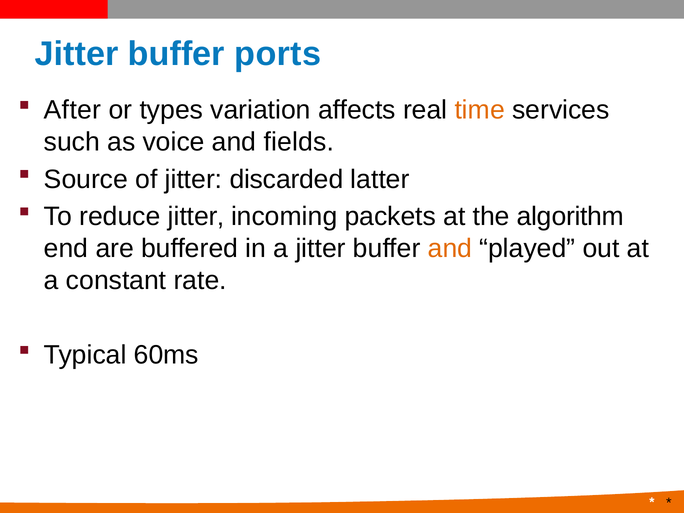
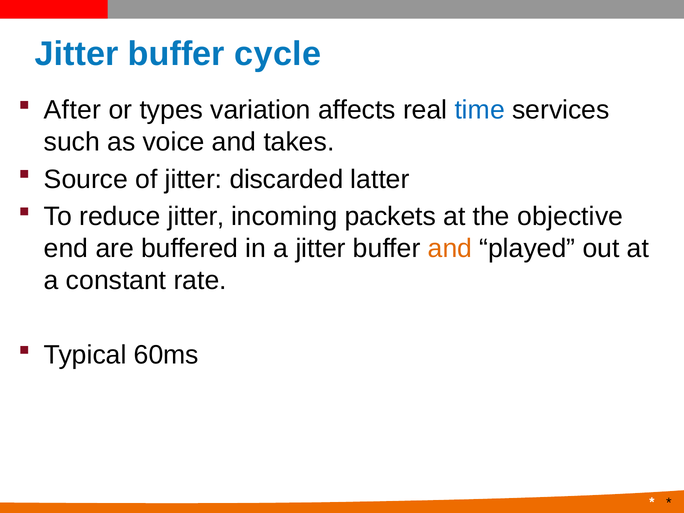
ports: ports -> cycle
time colour: orange -> blue
fields: fields -> takes
algorithm: algorithm -> objective
